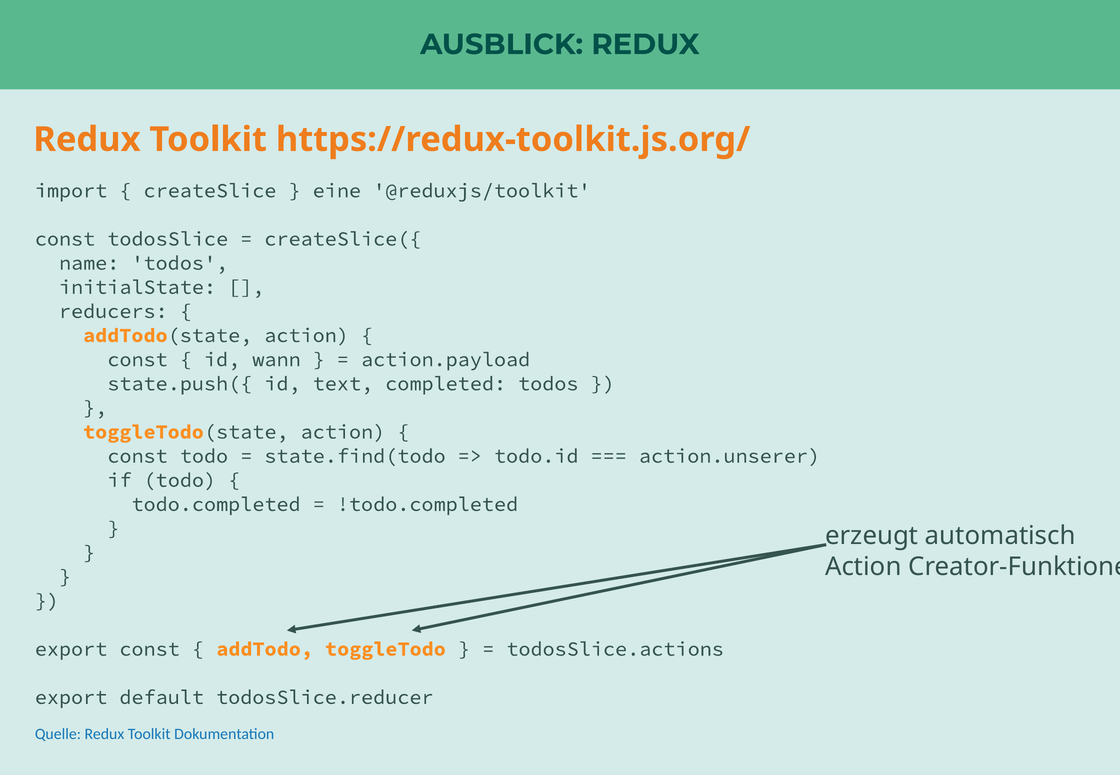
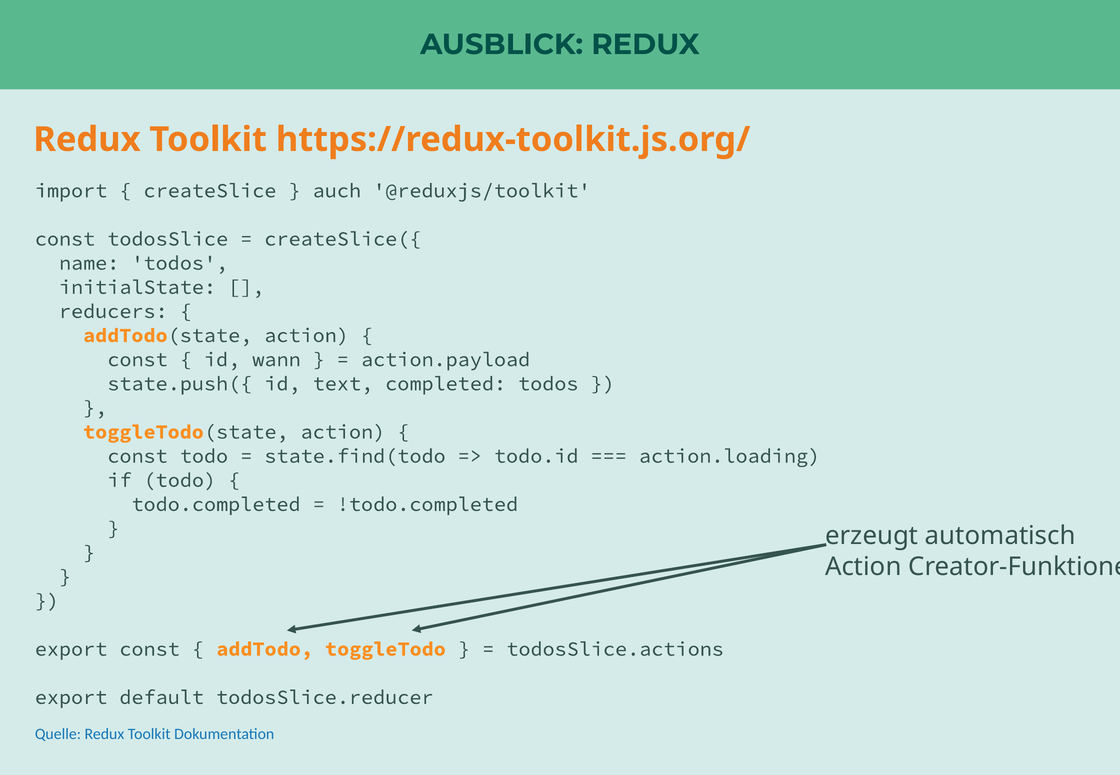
eine: eine -> auch
action.unserer: action.unserer -> action.loading
